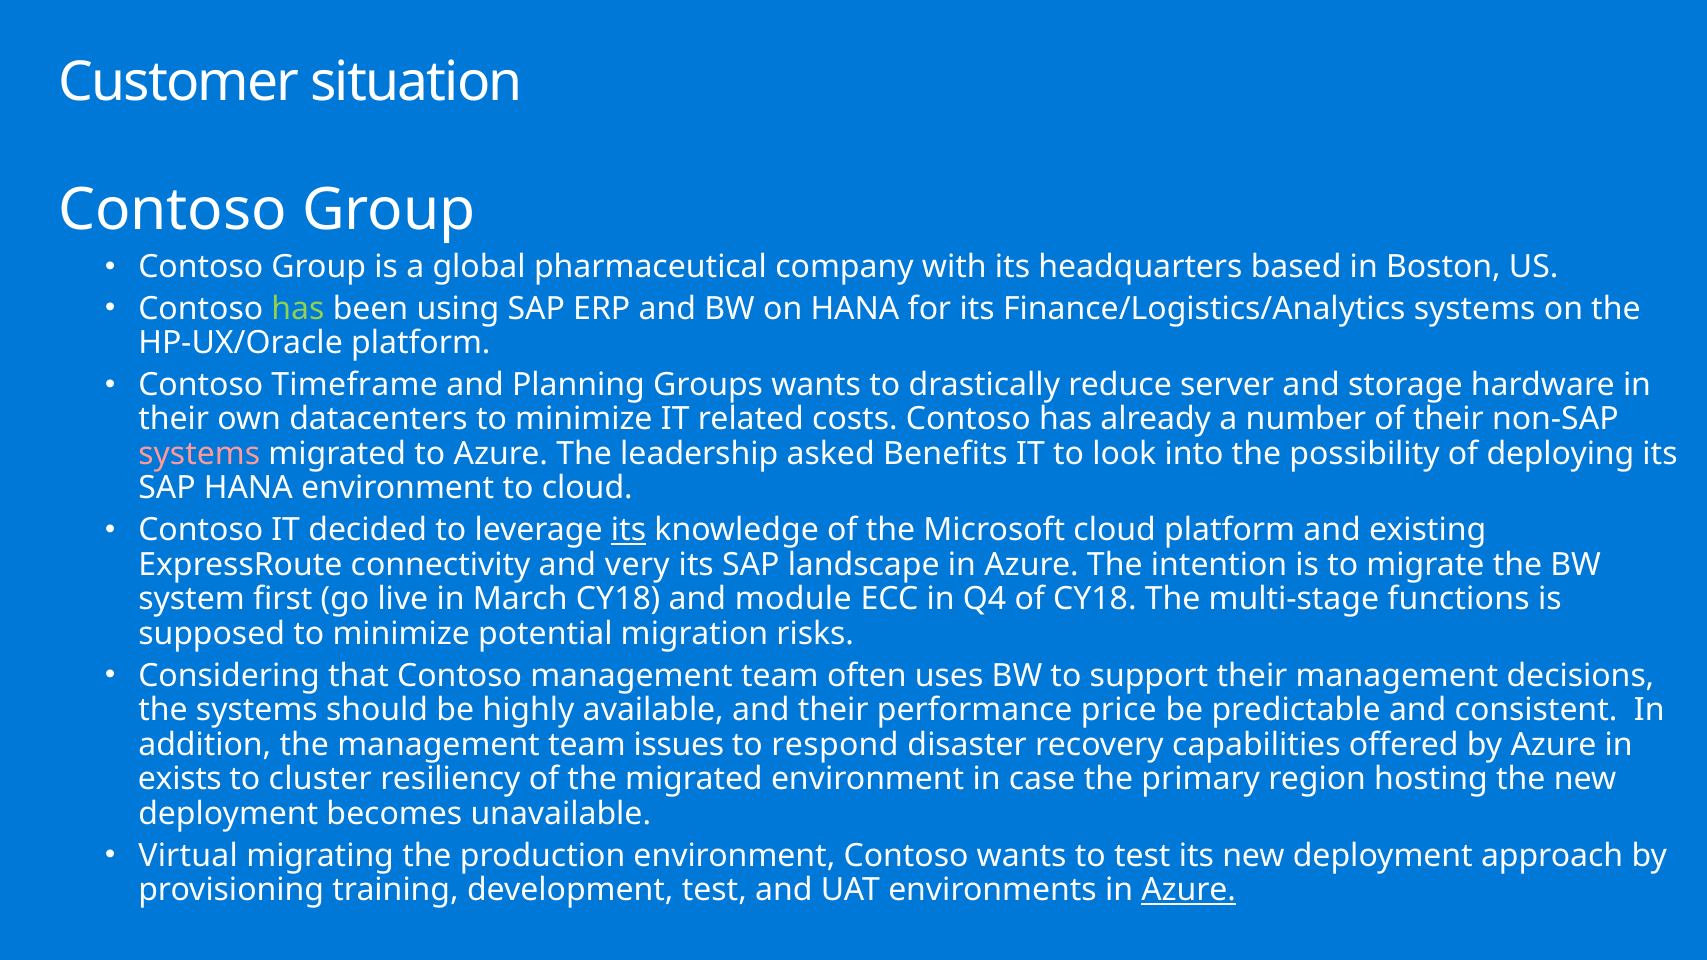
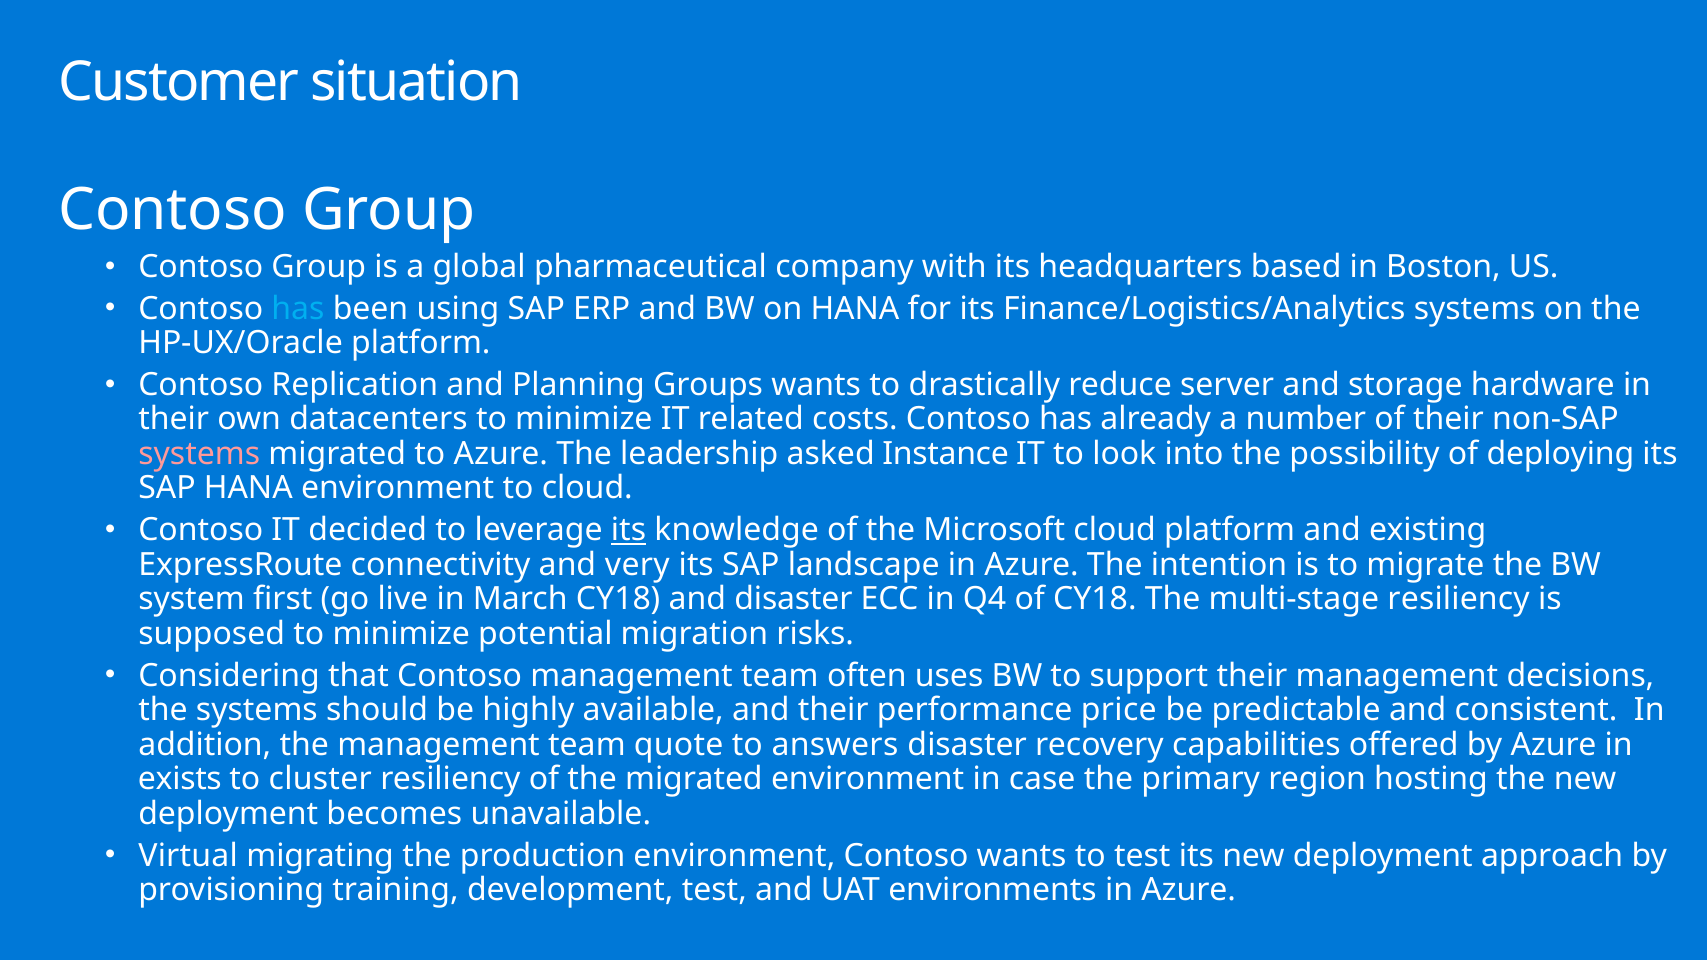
has at (298, 309) colour: light green -> light blue
Timeframe: Timeframe -> Replication
Benefits: Benefits -> Instance
and module: module -> disaster
multi-stage functions: functions -> resiliency
issues: issues -> quote
respond: respond -> answers
Azure at (1189, 890) underline: present -> none
